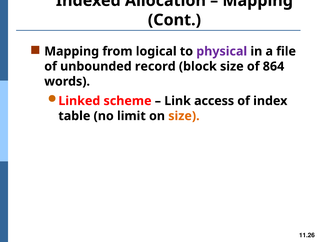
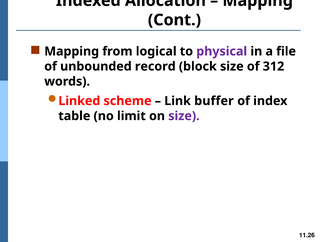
864: 864 -> 312
access: access -> buffer
size at (184, 116) colour: orange -> purple
